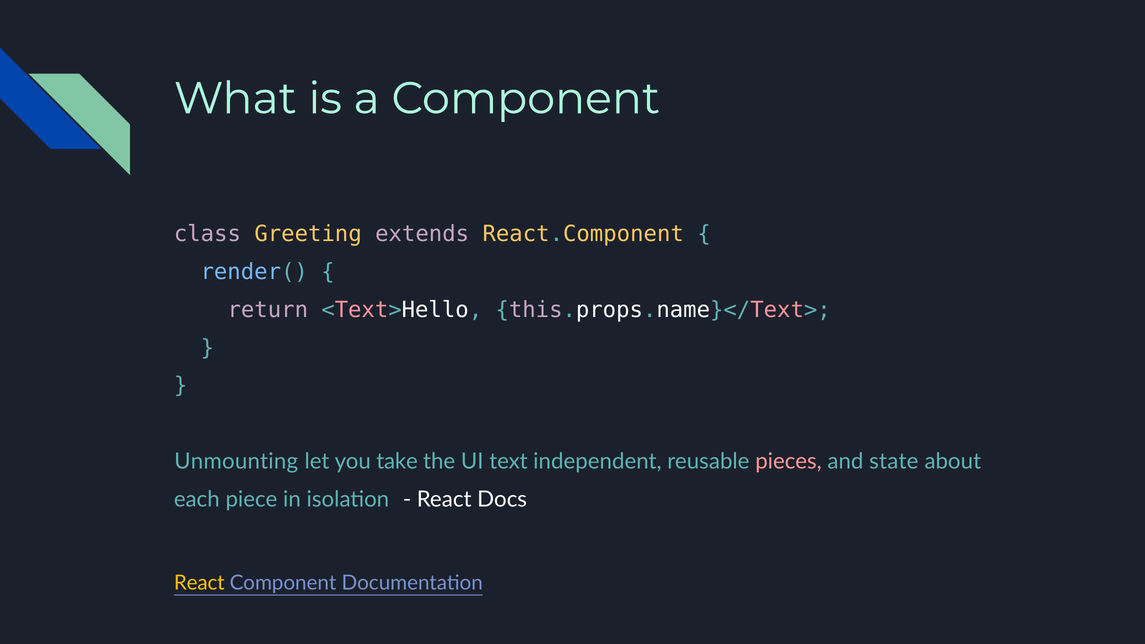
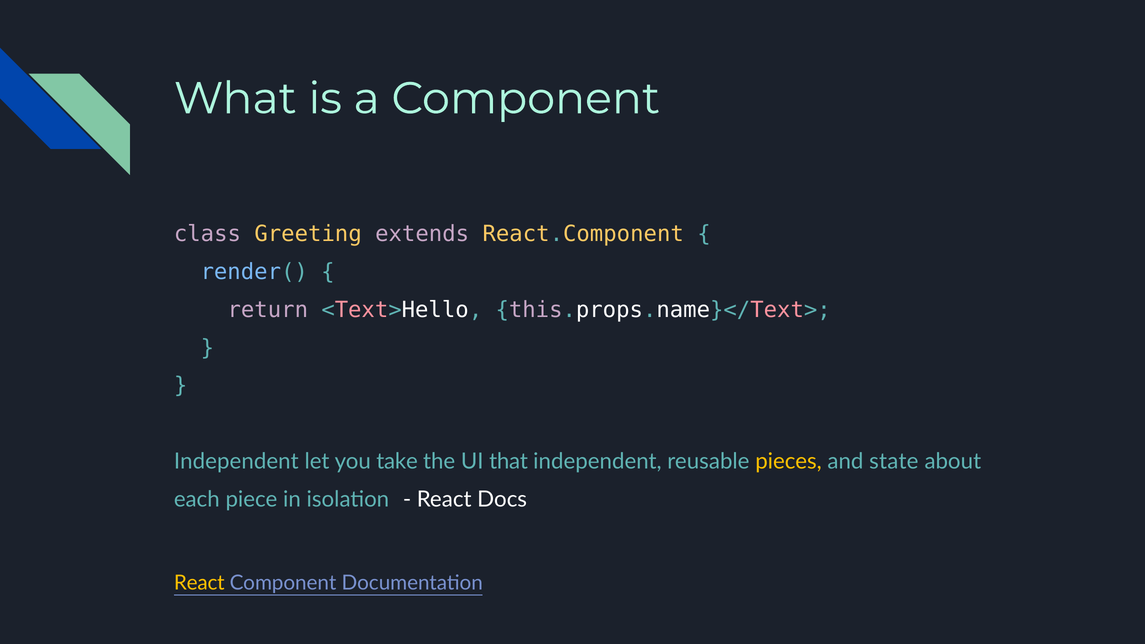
Unmounting at (236, 462): Unmounting -> Independent
text: text -> that
pieces colour: pink -> yellow
